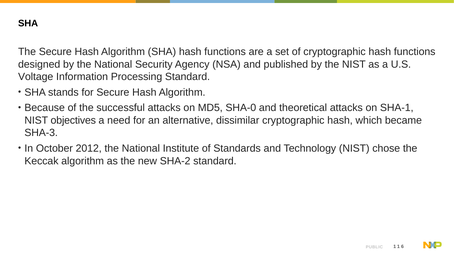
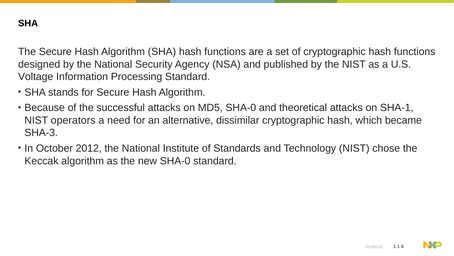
objectives: objectives -> operators
new SHA-2: SHA-2 -> SHA-0
